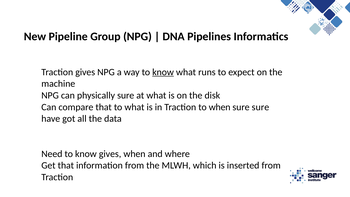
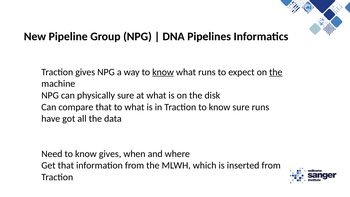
the at (276, 72) underline: none -> present
Traction to when: when -> know
sure sure: sure -> runs
